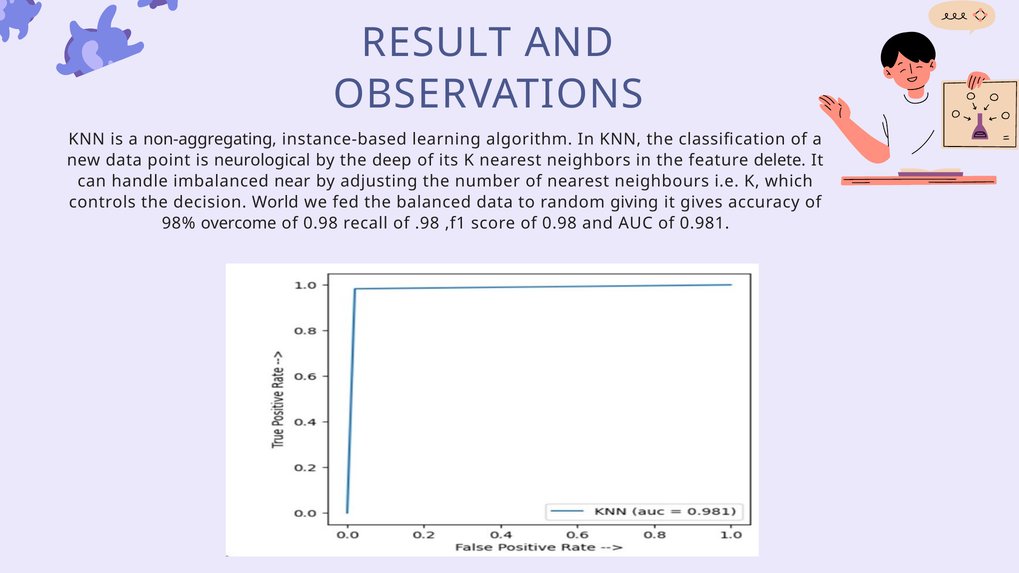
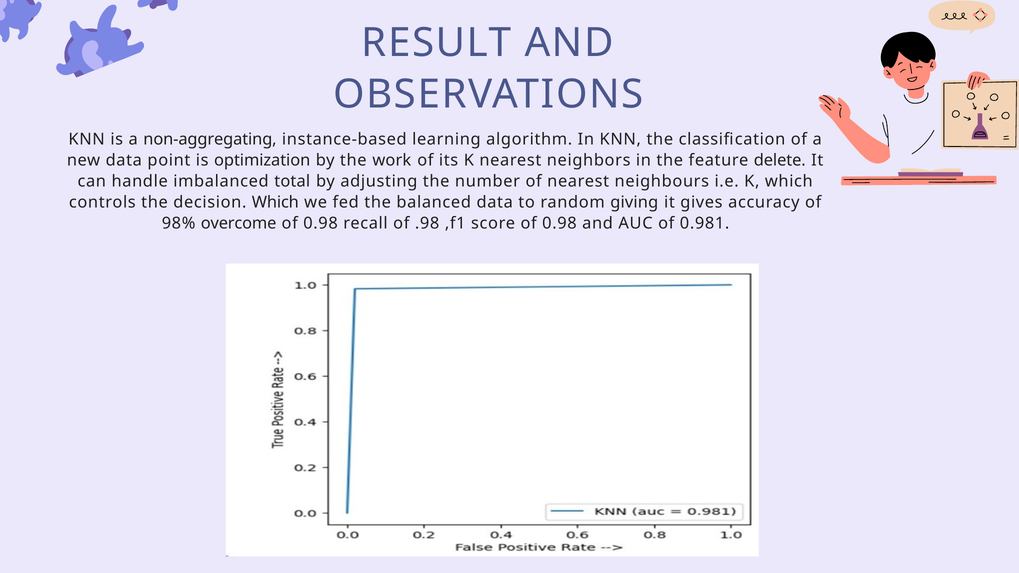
neurological: neurological -> optimization
deep: deep -> work
near: near -> total
decision World: World -> Which
